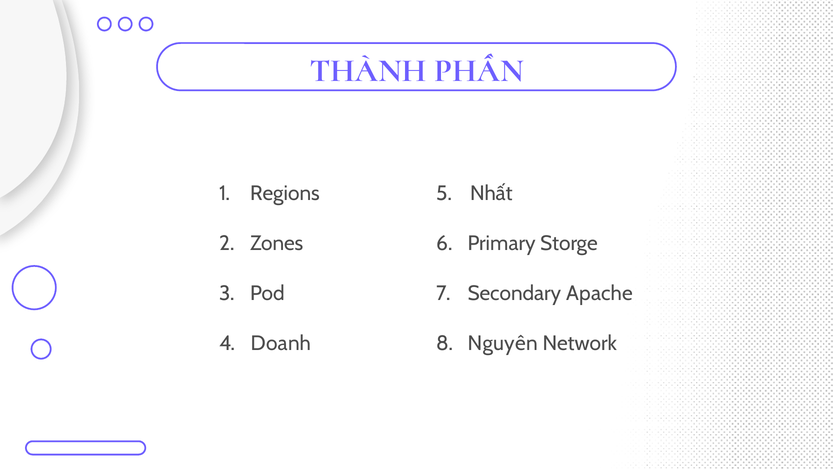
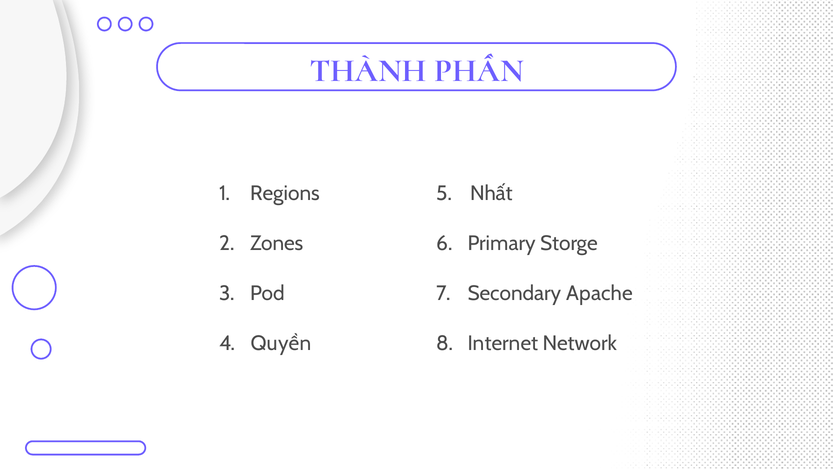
Doanh: Doanh -> Quyền
Nguyên: Nguyên -> Internet
